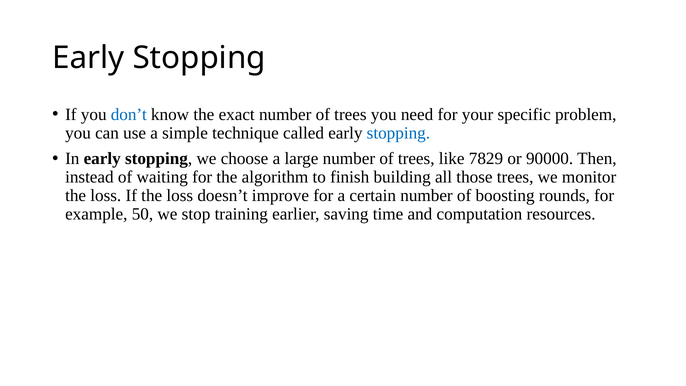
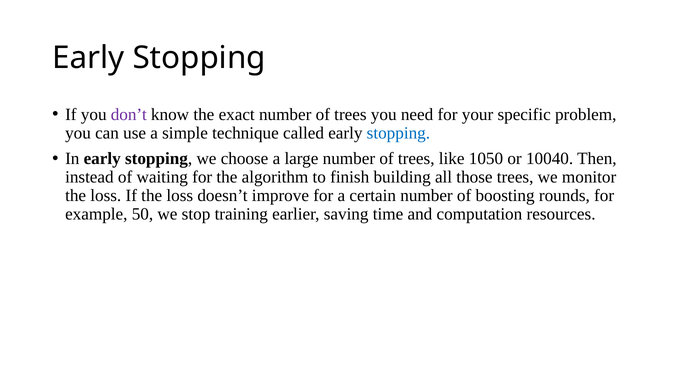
don’t colour: blue -> purple
7829: 7829 -> 1050
90000: 90000 -> 10040
